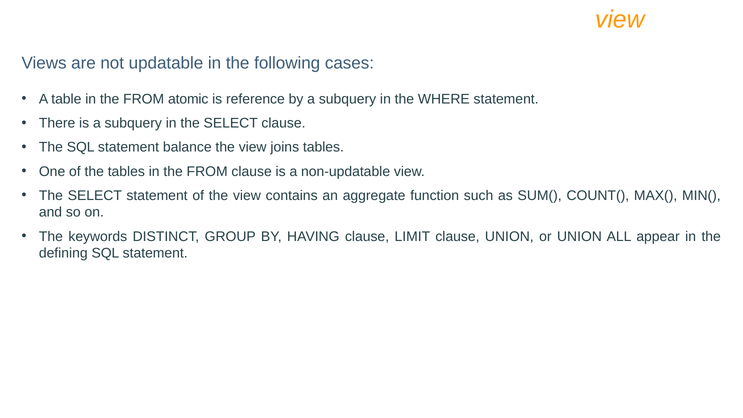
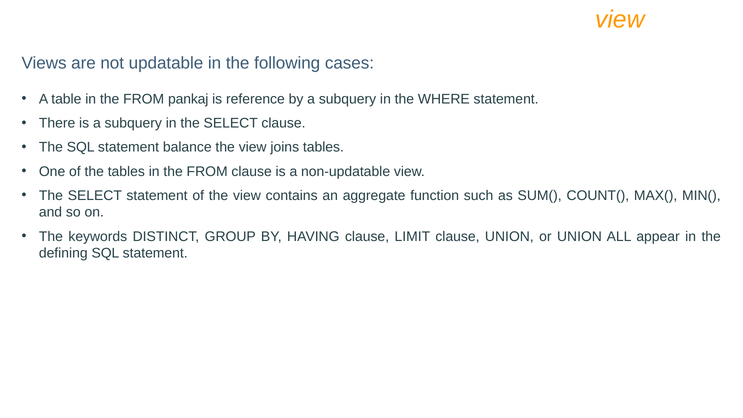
atomic: atomic -> pankaj
